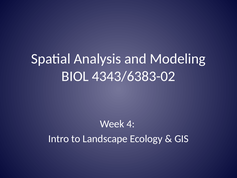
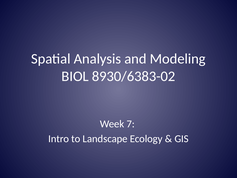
4343/6383-02: 4343/6383-02 -> 8930/6383-02
4: 4 -> 7
